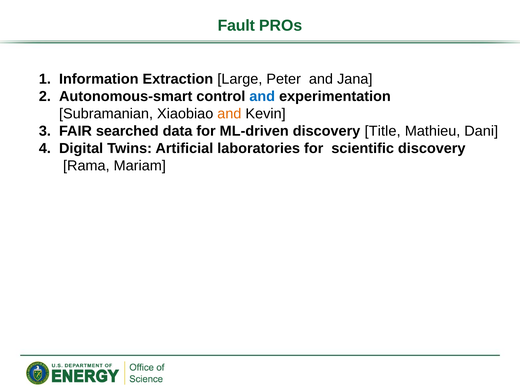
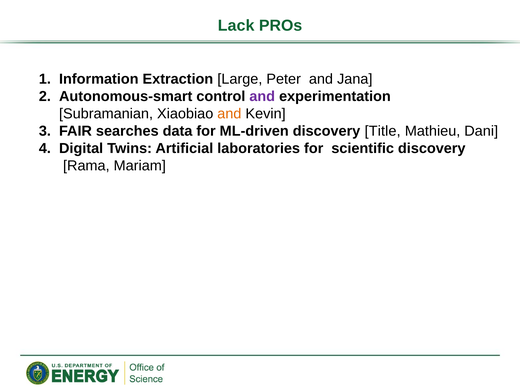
Fault: Fault -> Lack
and at (262, 96) colour: blue -> purple
searched: searched -> searches
